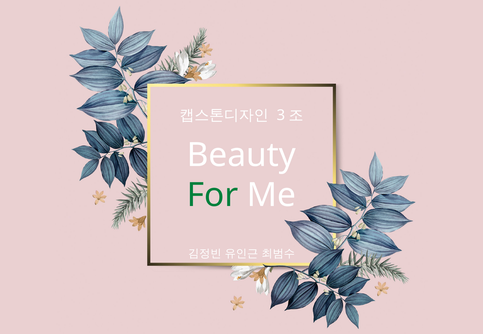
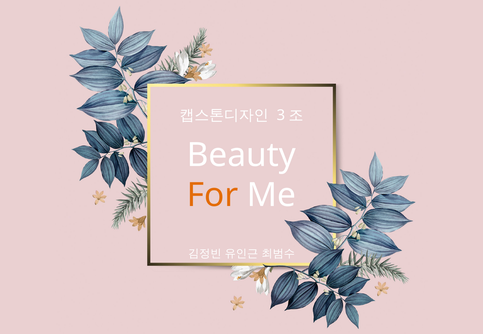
For colour: green -> orange
